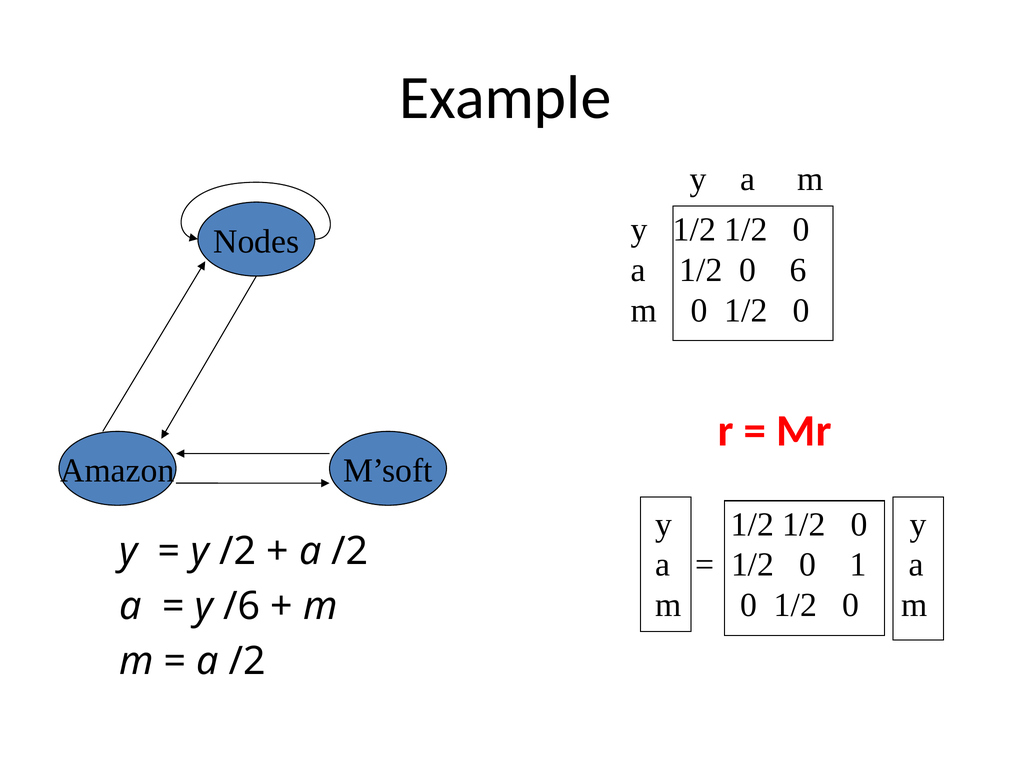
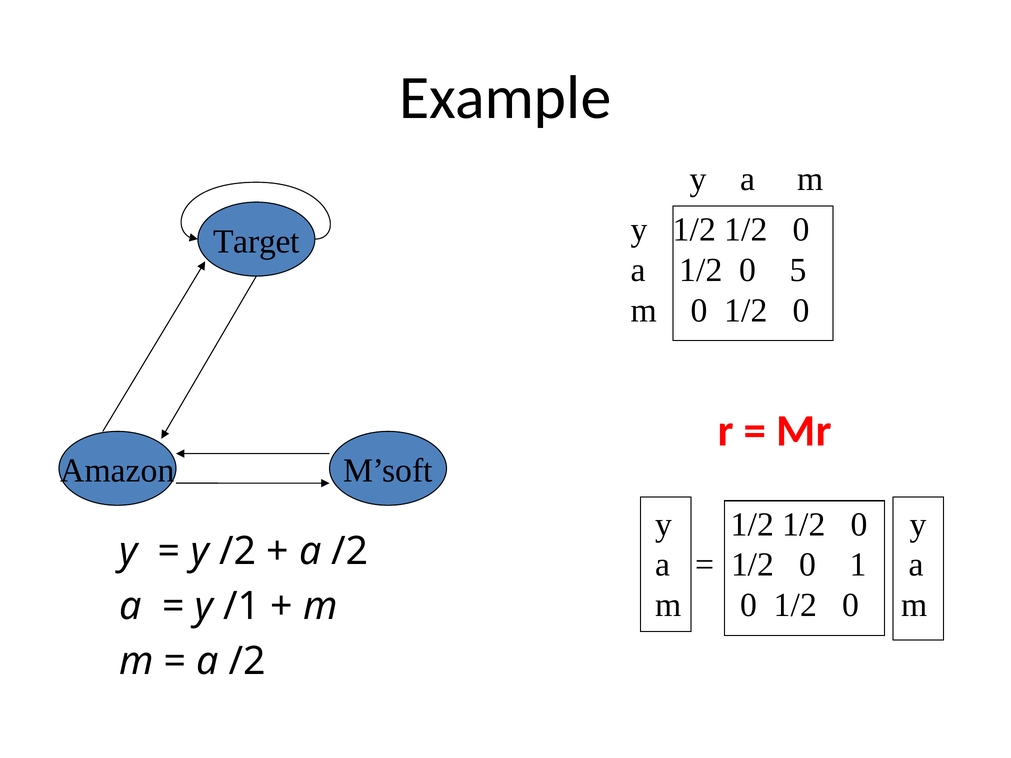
Nodes: Nodes -> Target
6: 6 -> 5
/6: /6 -> /1
